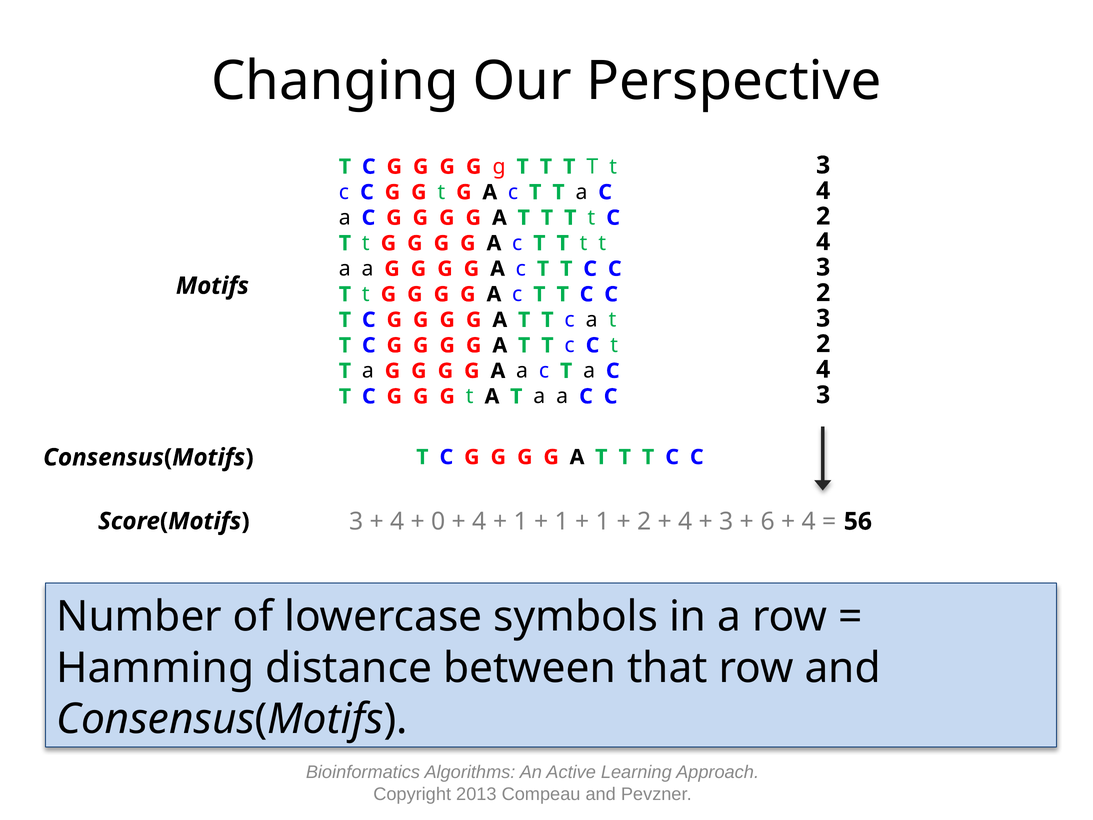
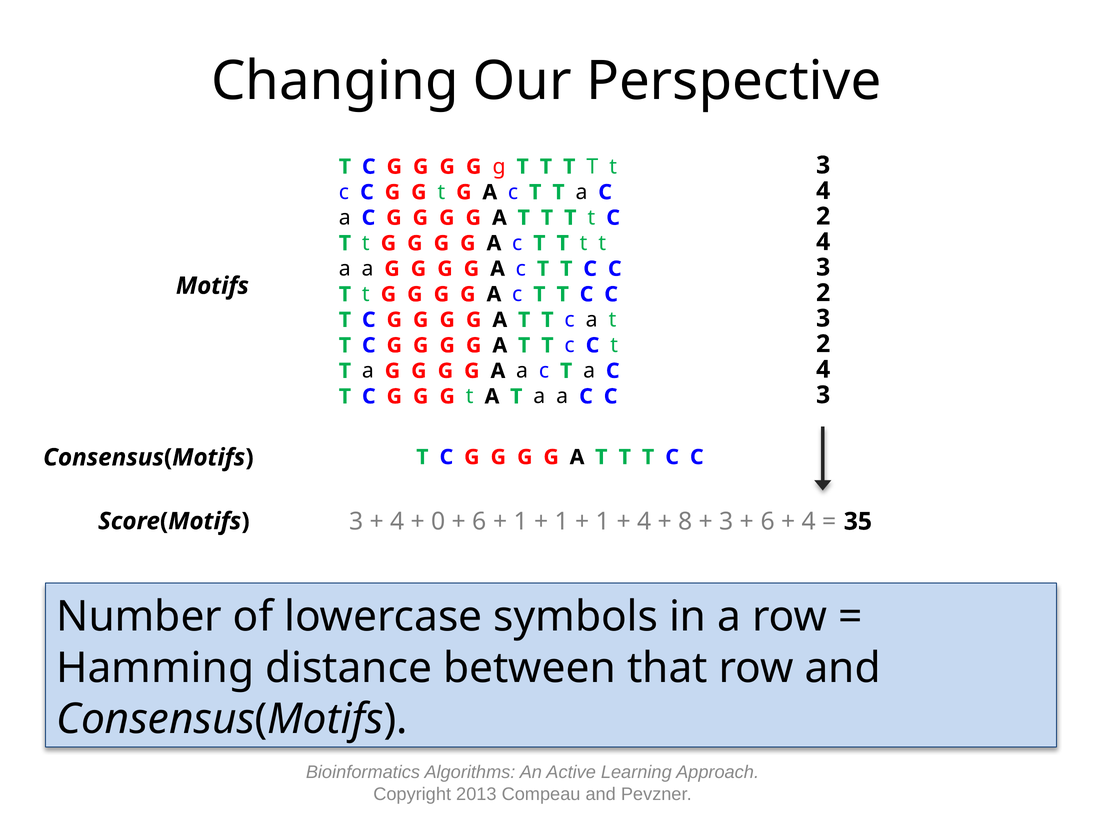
4 at (480, 521): 4 -> 6
2 at (644, 521): 2 -> 4
4 at (685, 521): 4 -> 8
56: 56 -> 35
